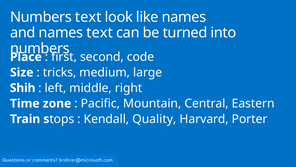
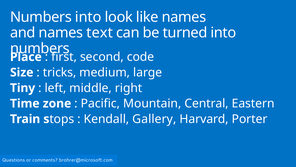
Numbers text: text -> into
Shih: Shih -> Tiny
Quality: Quality -> Gallery
